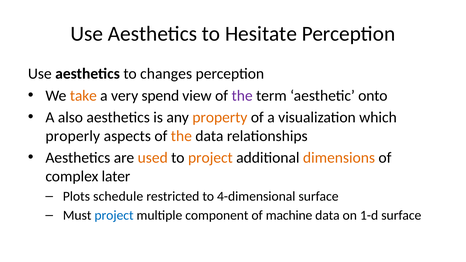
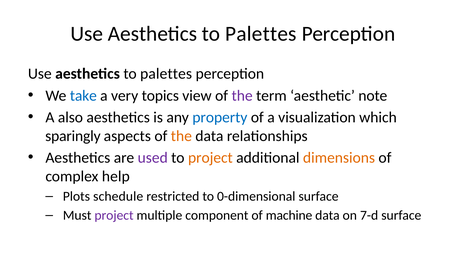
Hesitate at (261, 34): Hesitate -> Palettes
changes at (166, 74): changes -> palettes
take colour: orange -> blue
spend: spend -> topics
onto: onto -> note
property colour: orange -> blue
properly: properly -> sparingly
used colour: orange -> purple
later: later -> help
4-dimensional: 4-dimensional -> 0-dimensional
project at (114, 215) colour: blue -> purple
1-d: 1-d -> 7-d
